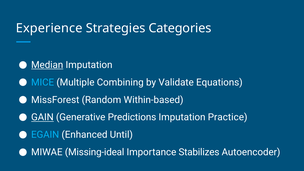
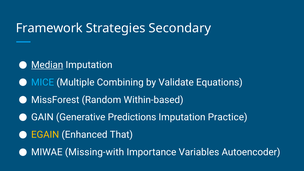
Experience: Experience -> Framework
Categories: Categories -> Secondary
GAIN underline: present -> none
EGAIN colour: light blue -> yellow
Until: Until -> That
Missing-ideal: Missing-ideal -> Missing-with
Stabilizes: Stabilizes -> Variables
